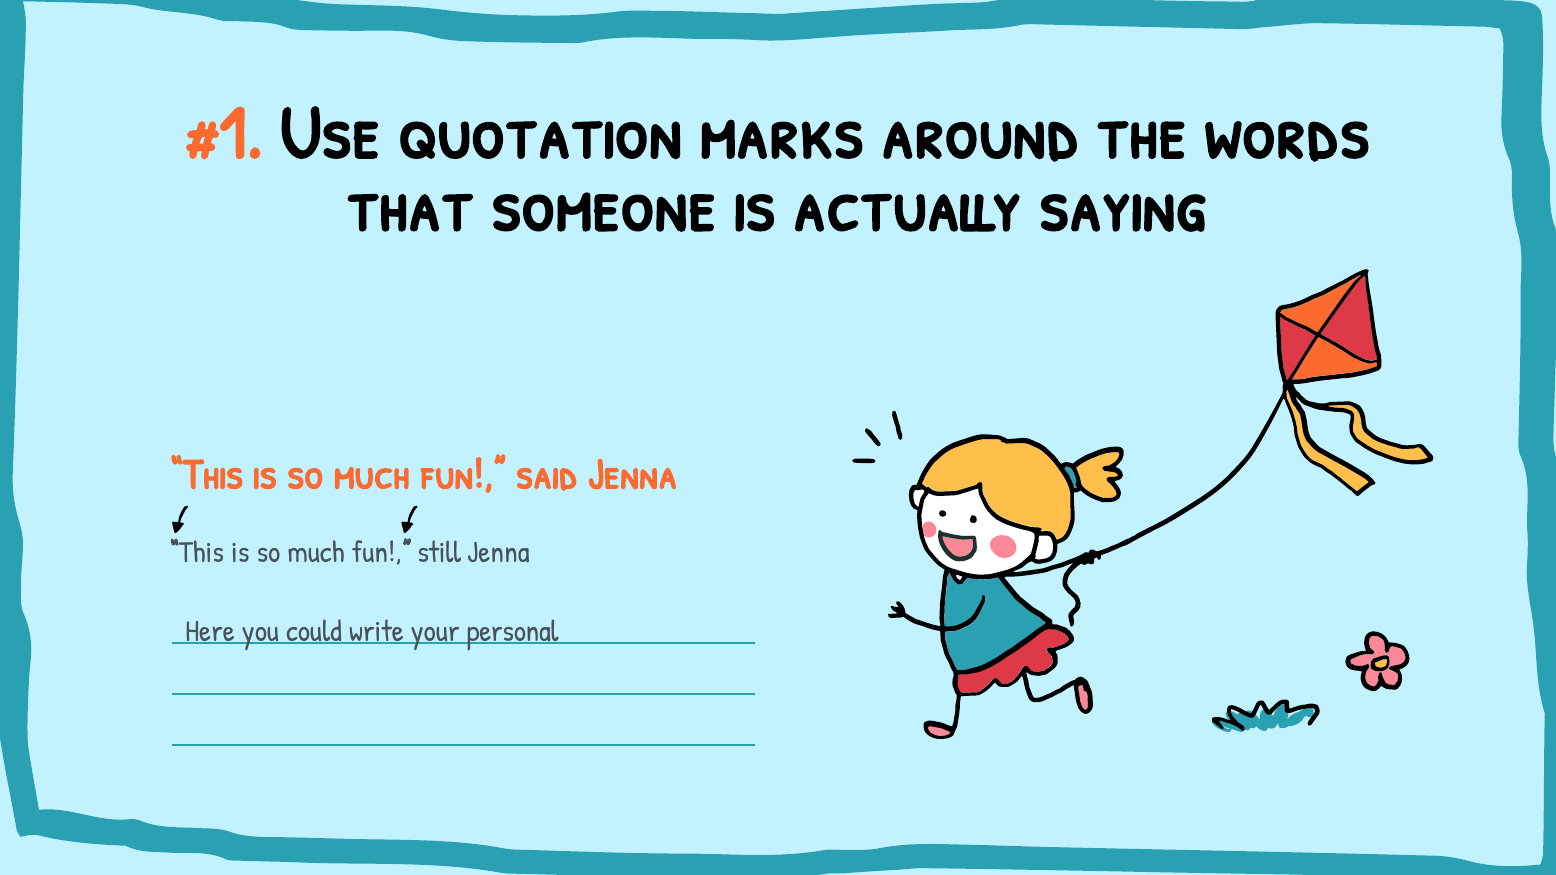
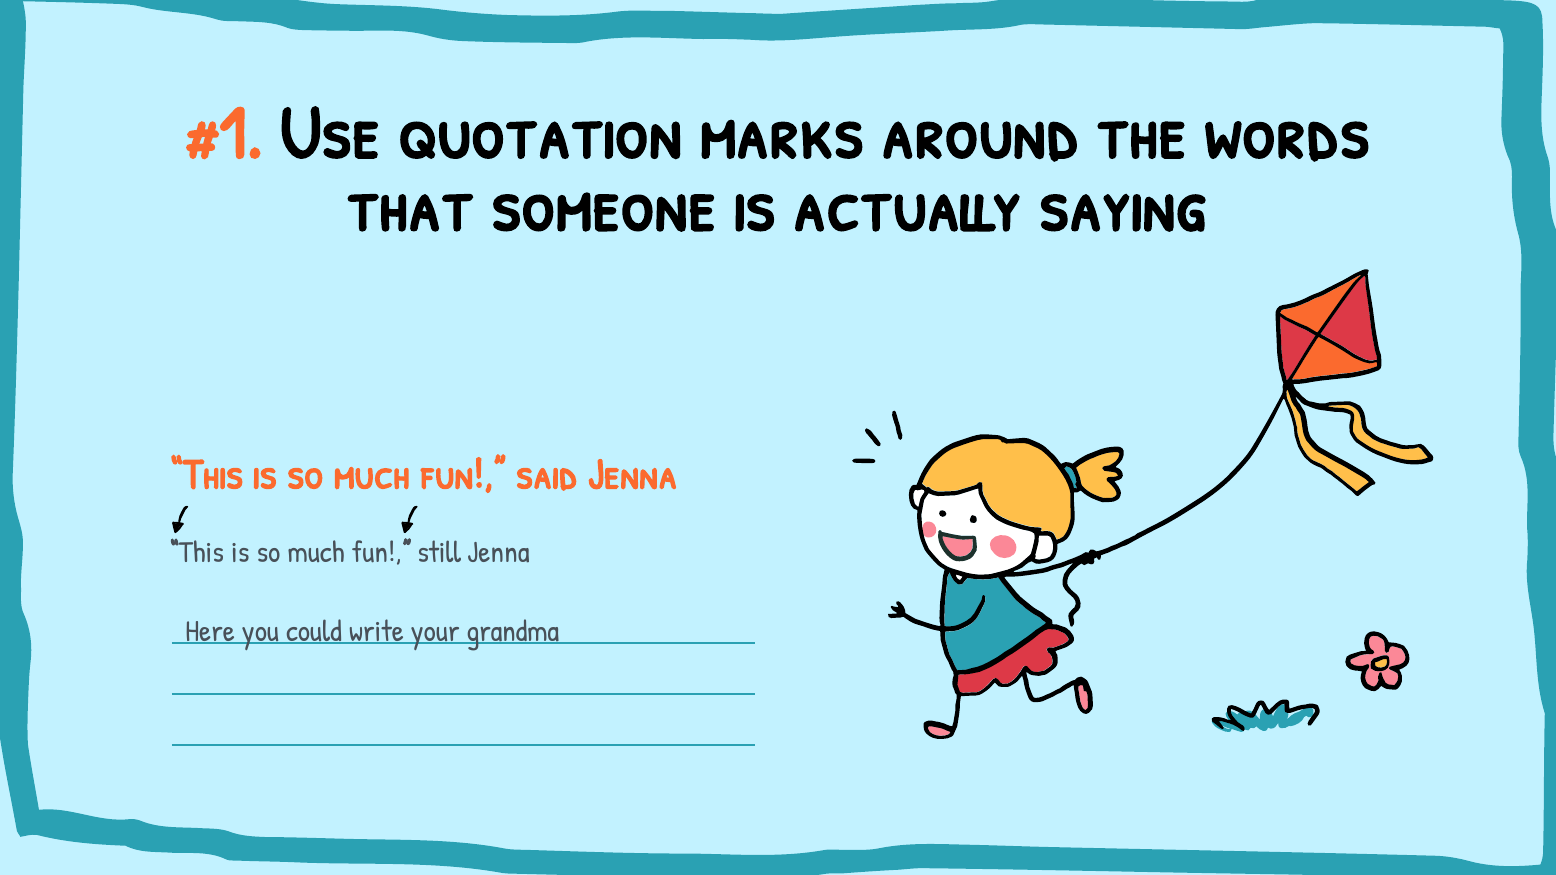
personal: personal -> grandma
